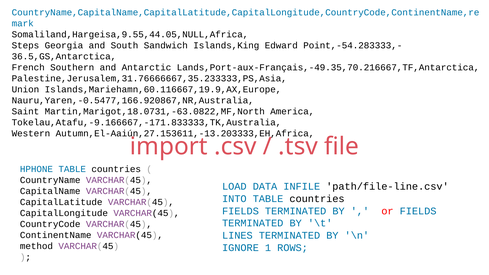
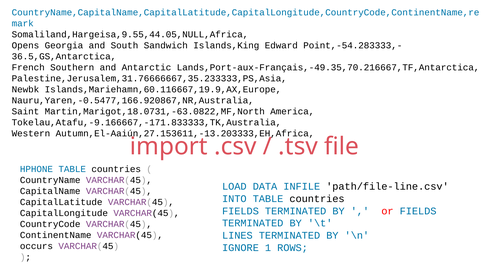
Steps: Steps -> Opens
Union: Union -> Newbk
method: method -> occurs
